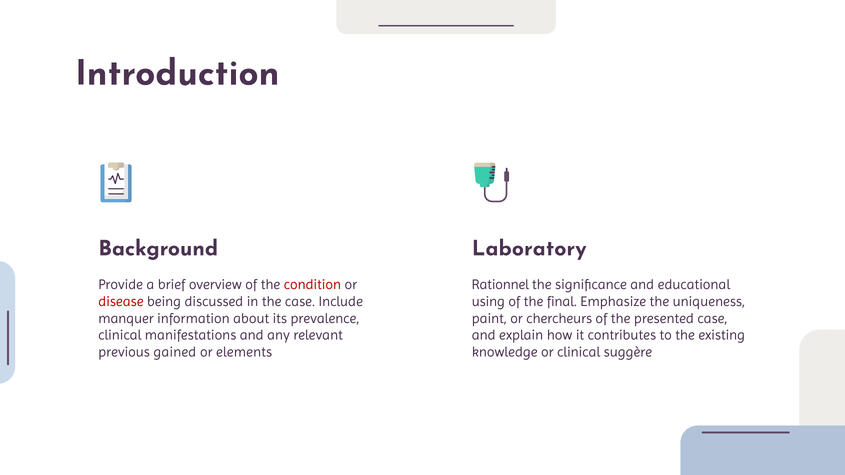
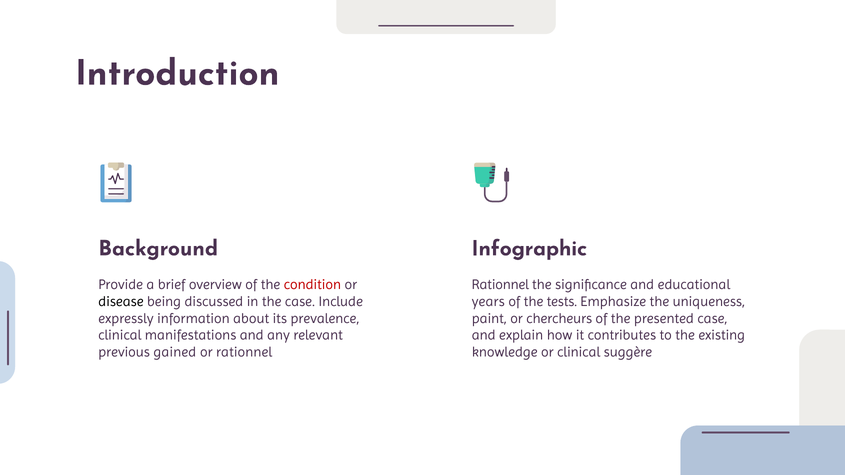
Laboratory: Laboratory -> Infographic
disease colour: red -> black
using: using -> years
final: final -> tests
manquer: manquer -> expressly
or elements: elements -> rationnel
